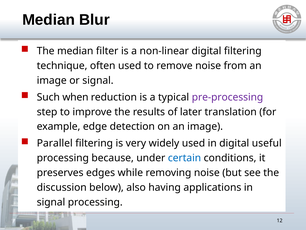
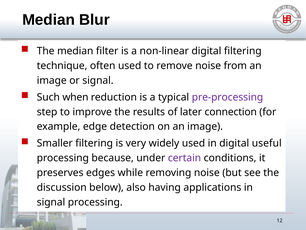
translation: translation -> connection
Parallel: Parallel -> Smaller
certain colour: blue -> purple
